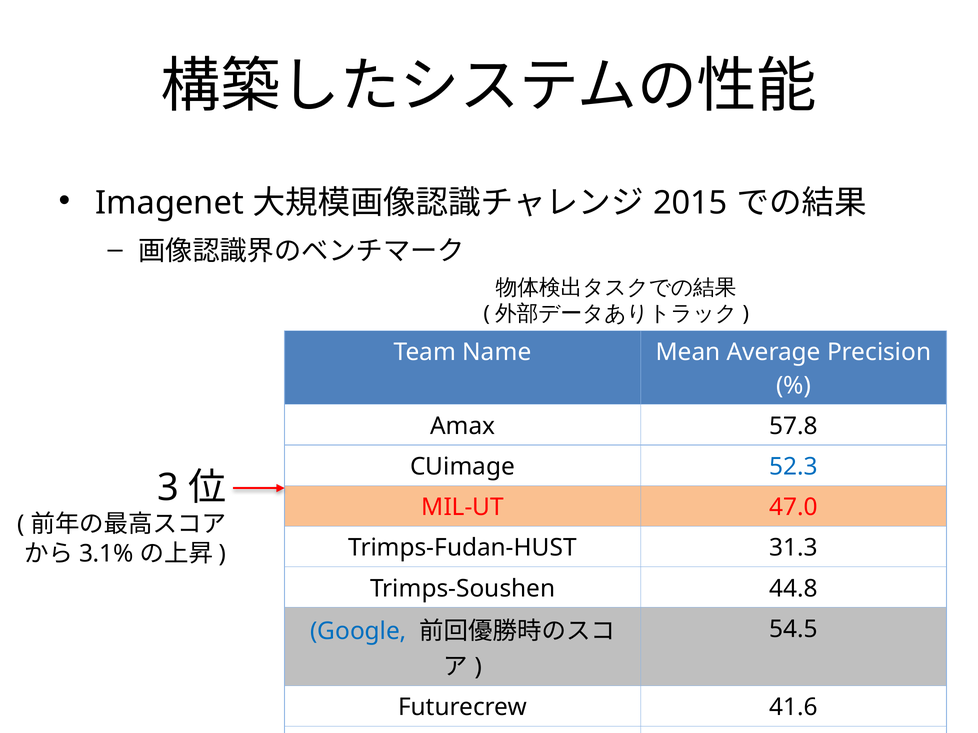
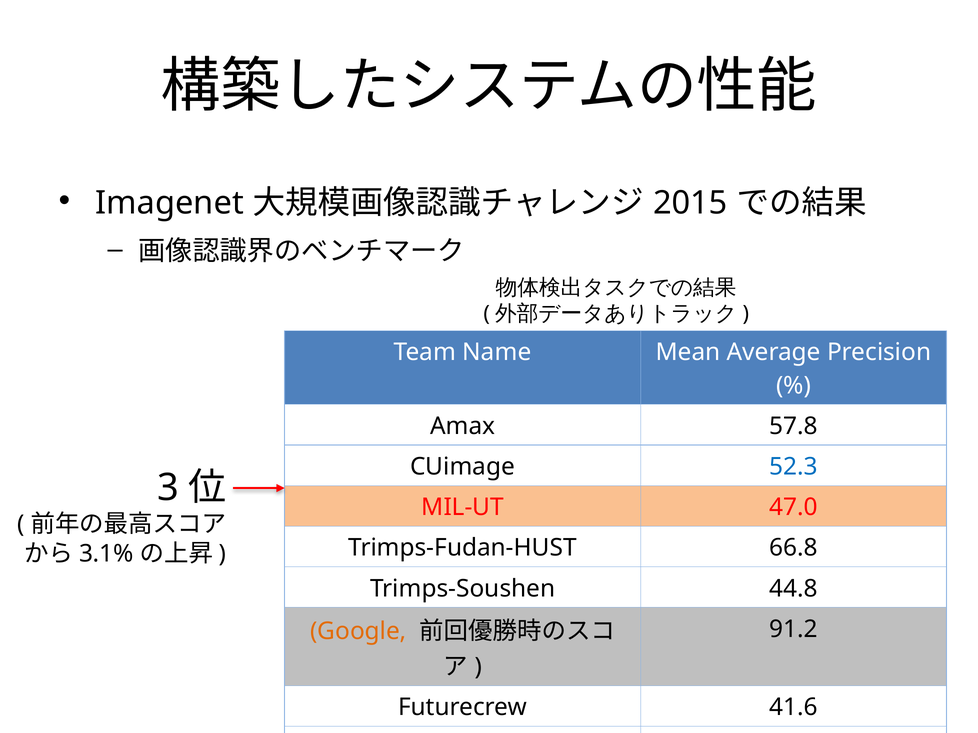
31.3: 31.3 -> 66.8
54.5: 54.5 -> 91.2
Google colour: blue -> orange
